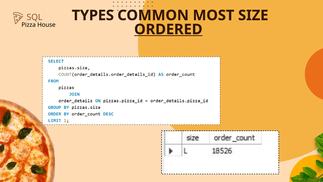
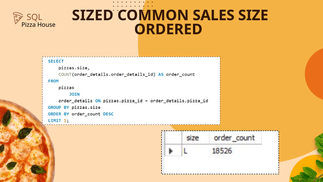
TYPES: TYPES -> SIZED
MOST: MOST -> SALES
ORDERED underline: present -> none
